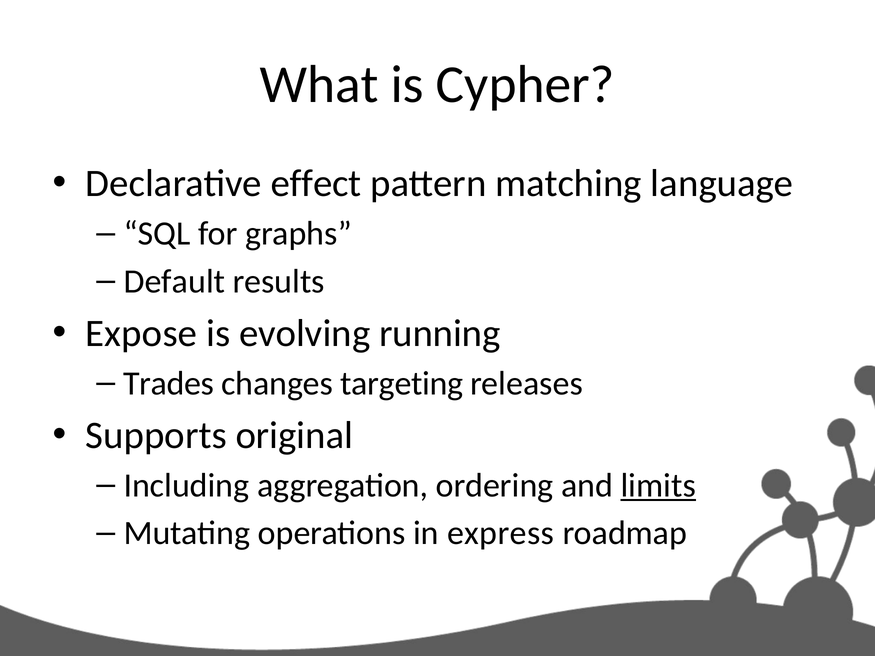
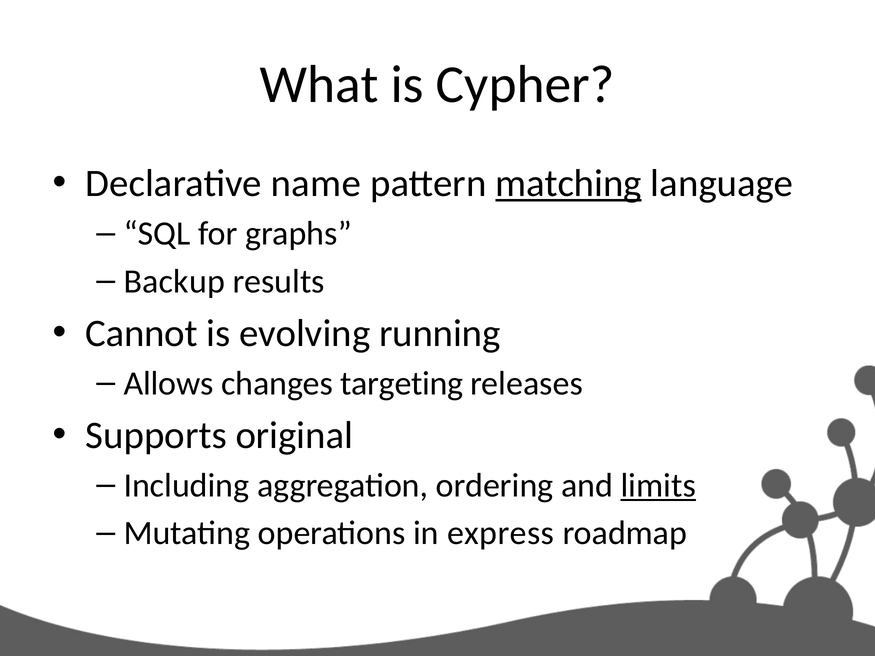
effect: effect -> name
matching underline: none -> present
Default: Default -> Backup
Expose: Expose -> Cannot
Trades: Trades -> Allows
